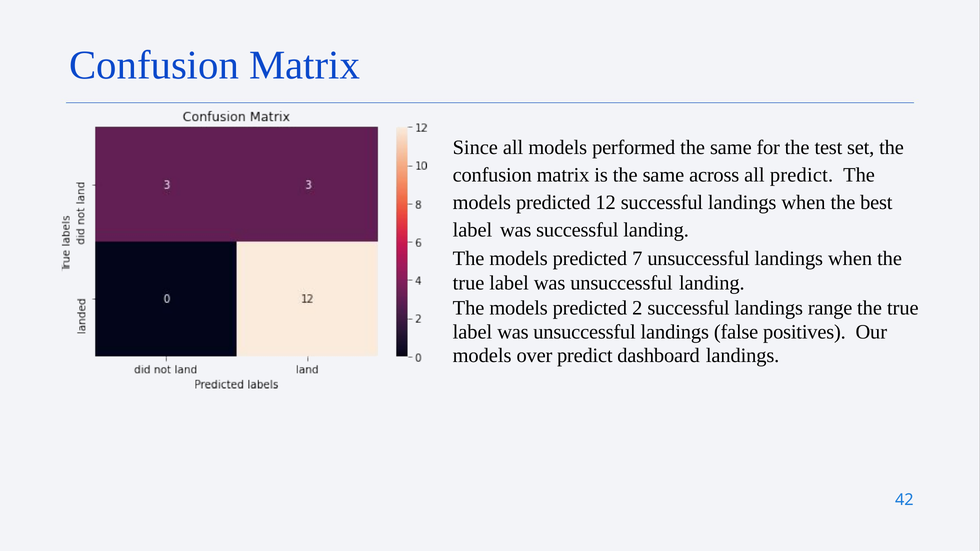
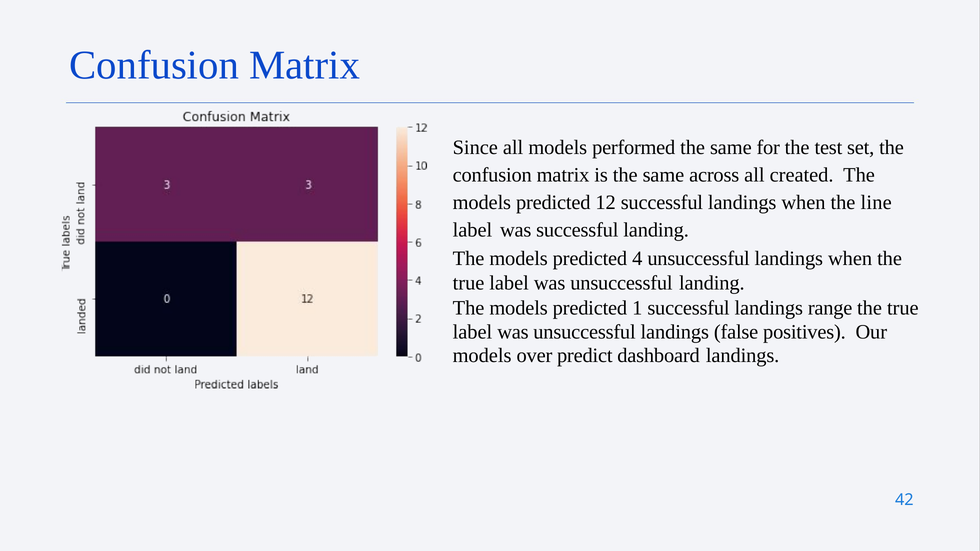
all predict: predict -> created
best: best -> line
7: 7 -> 4
2: 2 -> 1
